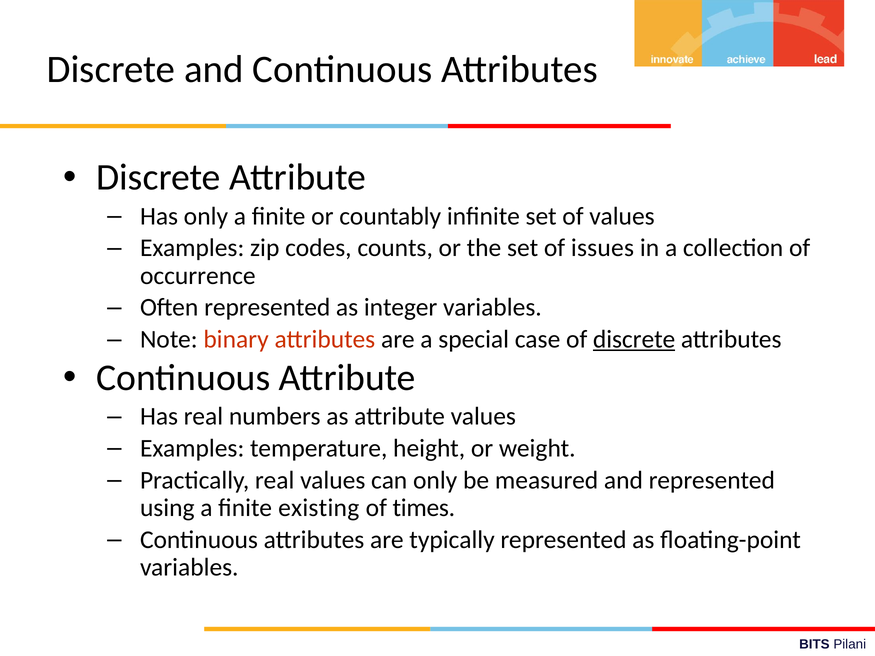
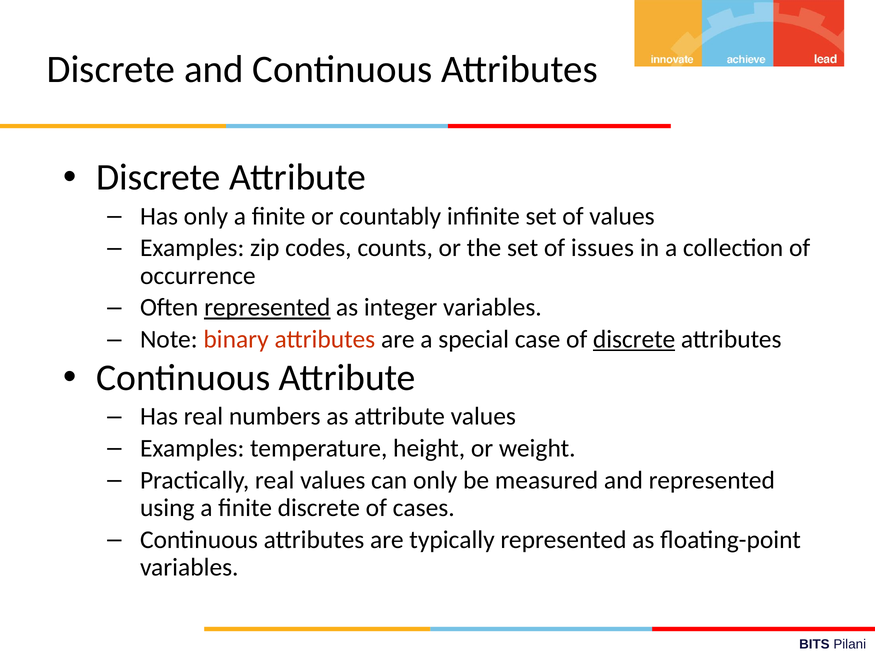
represented at (267, 308) underline: none -> present
finite existing: existing -> discrete
times: times -> cases
